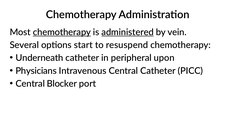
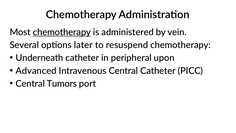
administered underline: present -> none
start: start -> later
Physicians: Physicians -> Advanced
Blocker: Blocker -> Tumors
